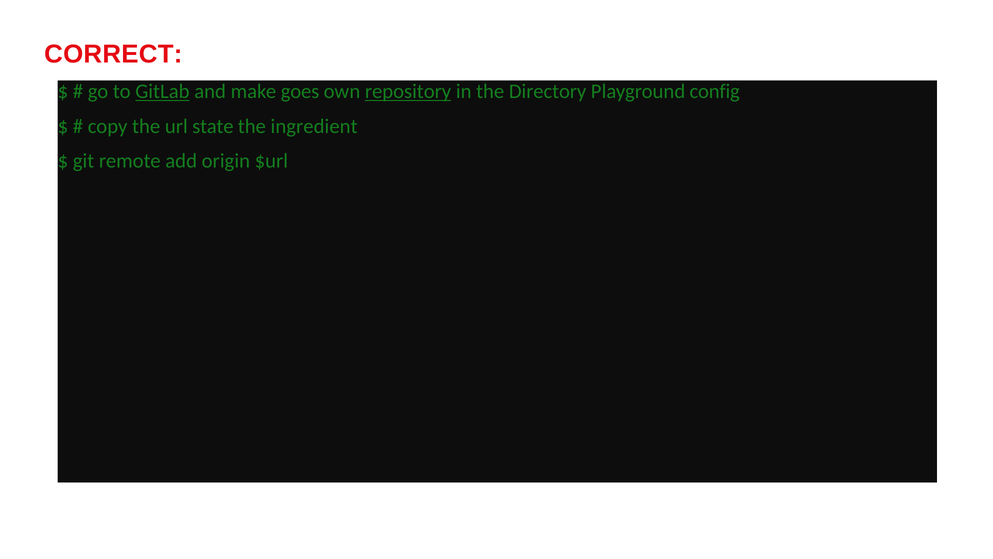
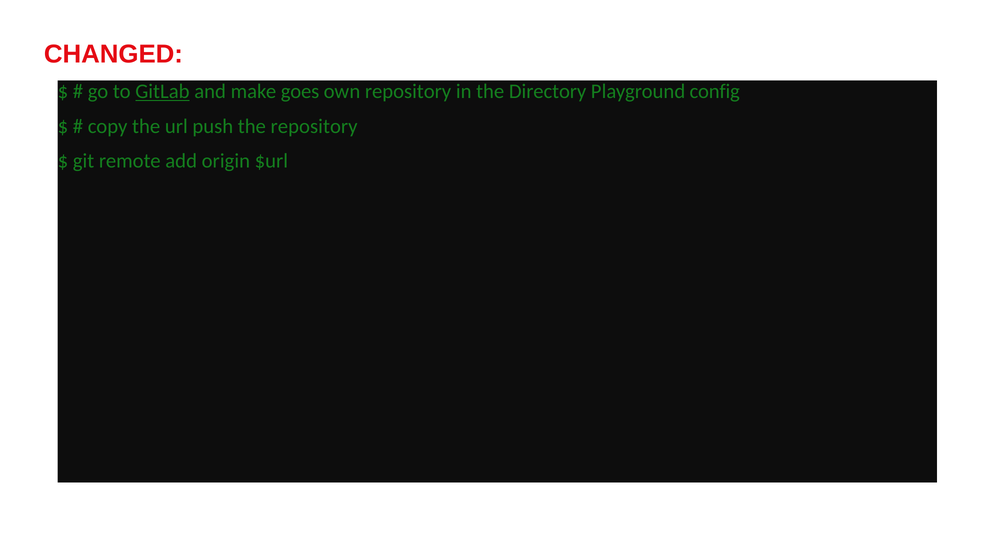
CORRECT: CORRECT -> CHANGED
repository at (408, 91) underline: present -> none
state: state -> push
the ingredient: ingredient -> repository
